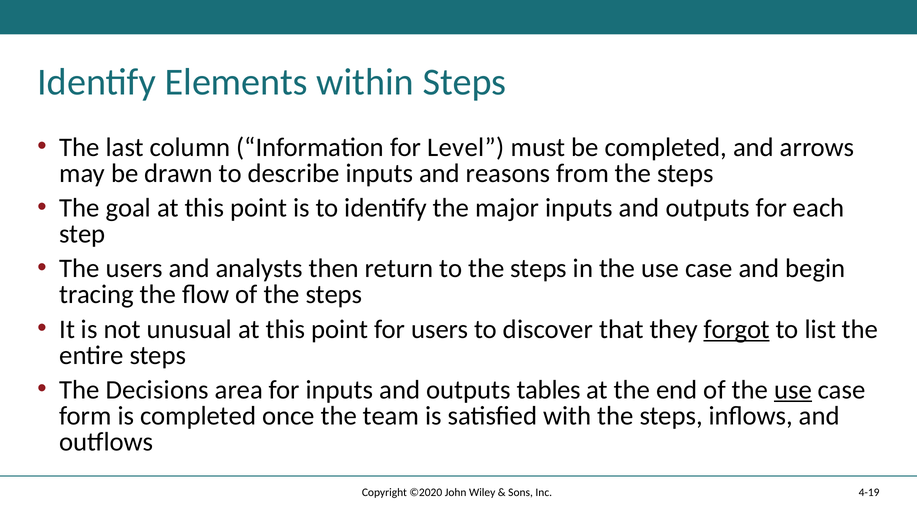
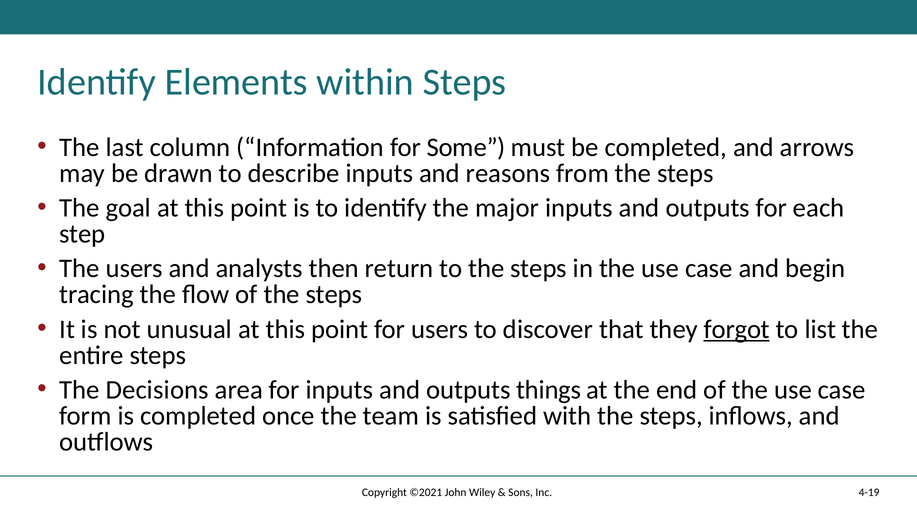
Level: Level -> Some
tables: tables -> things
use at (793, 390) underline: present -> none
©2020: ©2020 -> ©2021
